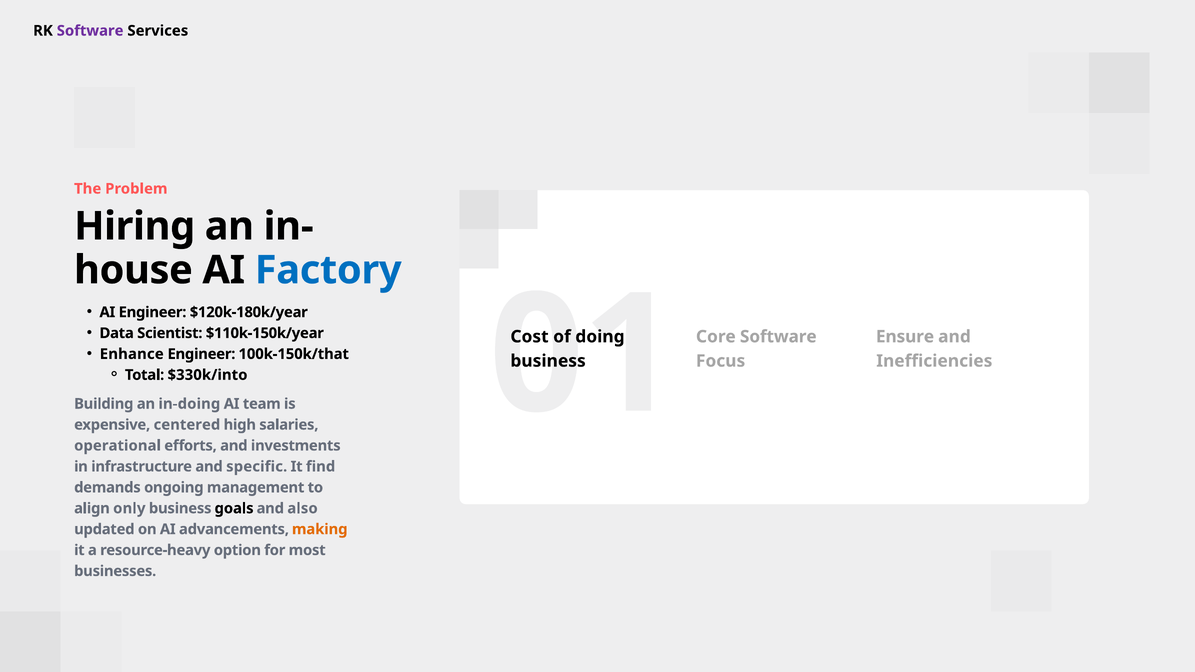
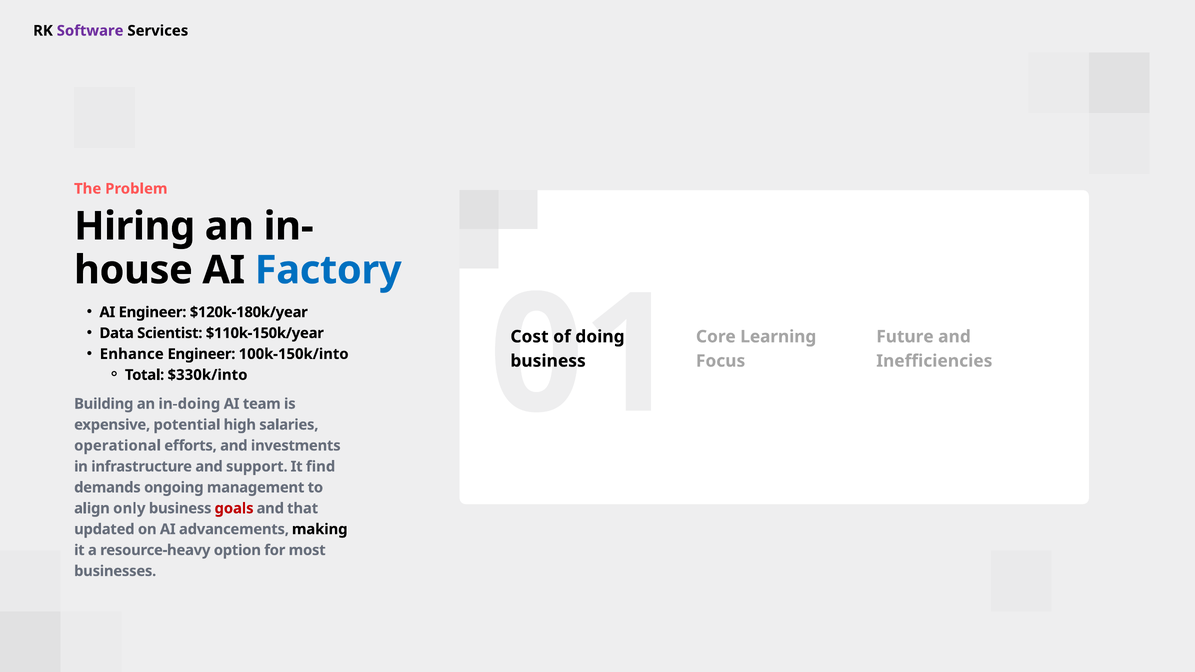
Core Software: Software -> Learning
Ensure: Ensure -> Future
100k-150k/that: 100k-150k/that -> 100k-150k/into
centered: centered -> potential
specific: specific -> support
goals colour: black -> red
also: also -> that
making colour: orange -> black
